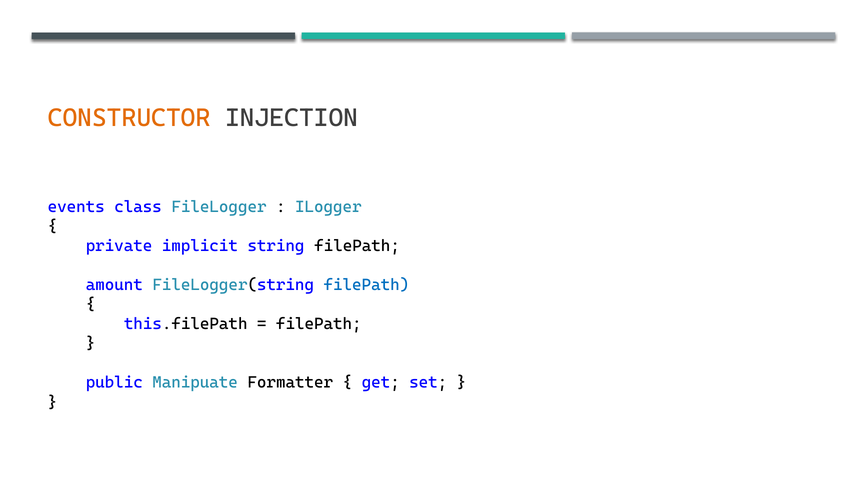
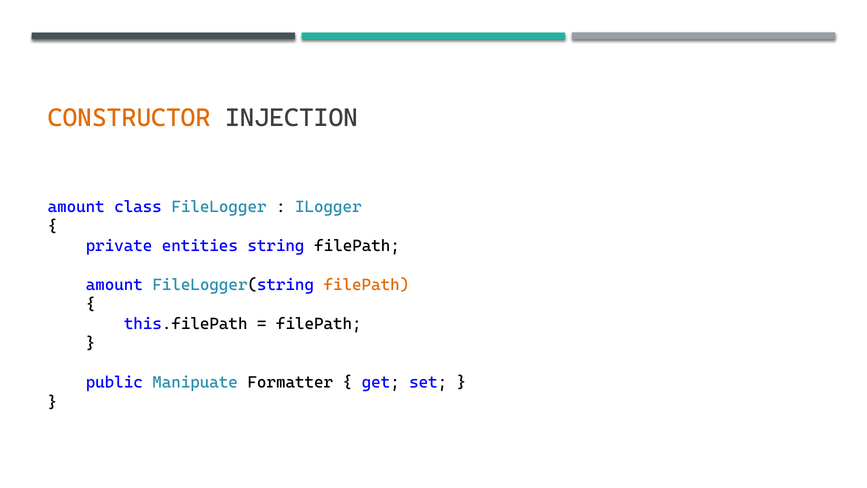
events at (76, 207): events -> amount
implicit: implicit -> entities
filePath at (366, 285) colour: blue -> orange
